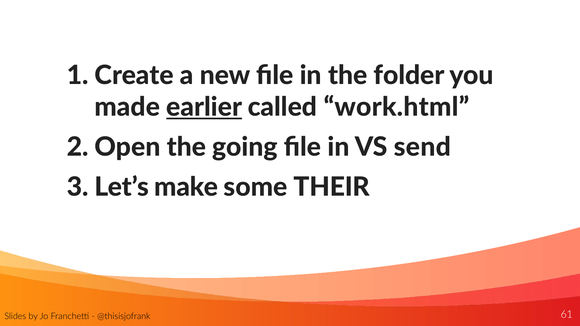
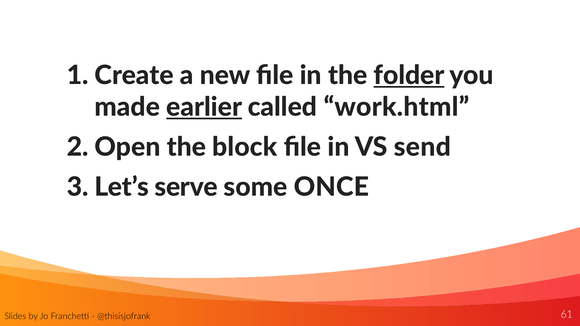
folder underline: none -> present
going: going -> block
make: make -> serve
THEIR: THEIR -> ONCE
